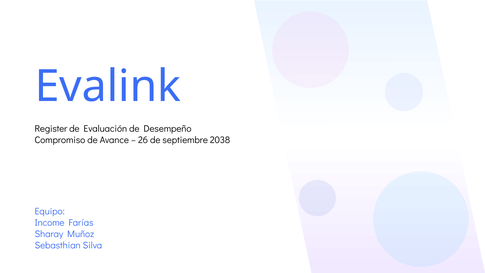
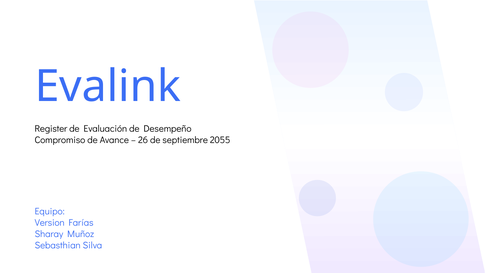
2038: 2038 -> 2055
Income: Income -> Version
